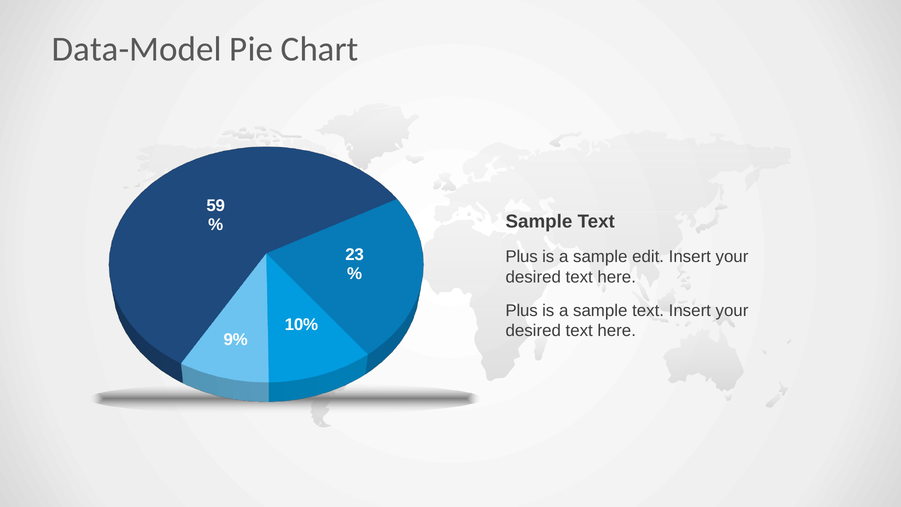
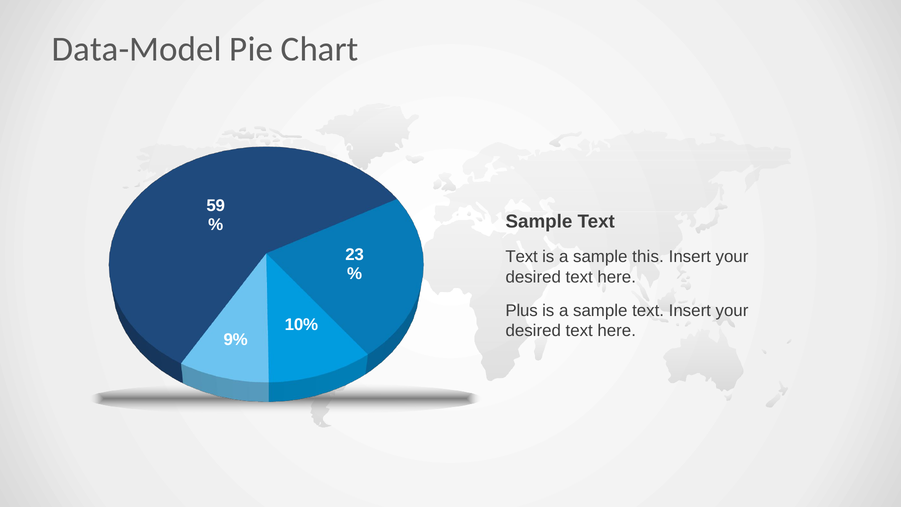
Plus at (522, 257): Plus -> Text
edit: edit -> this
